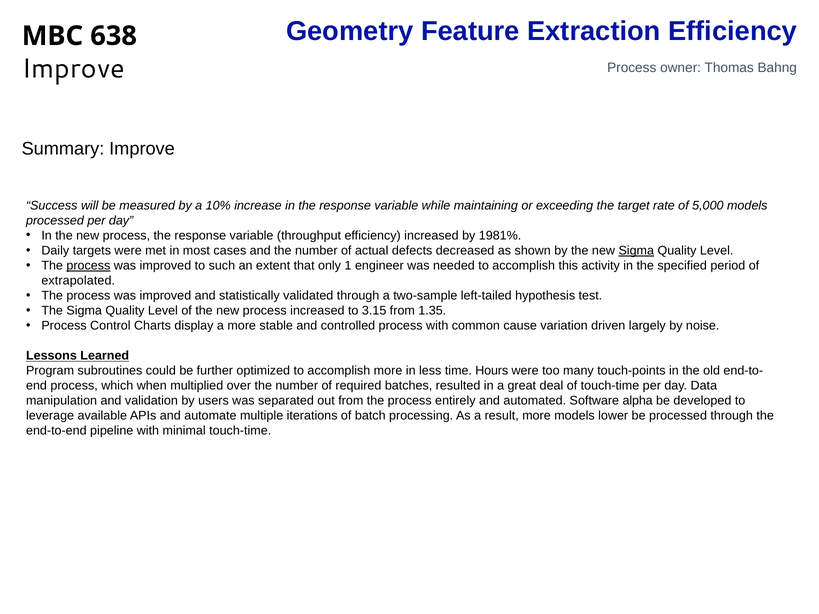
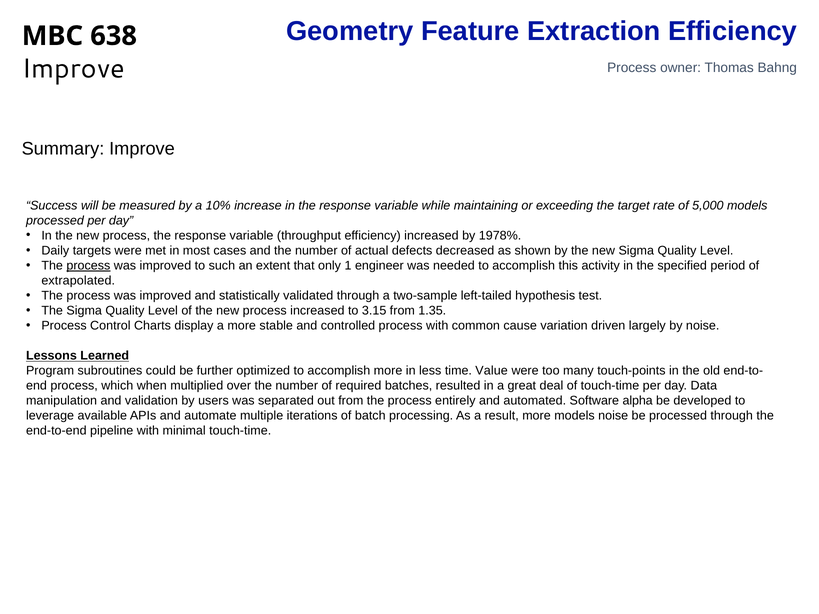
1981%: 1981% -> 1978%
Sigma at (636, 251) underline: present -> none
Hours: Hours -> Value
models lower: lower -> noise
